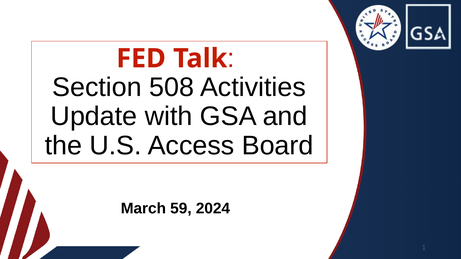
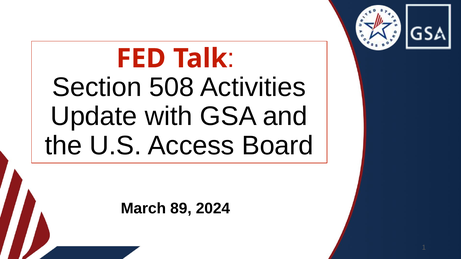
59: 59 -> 89
